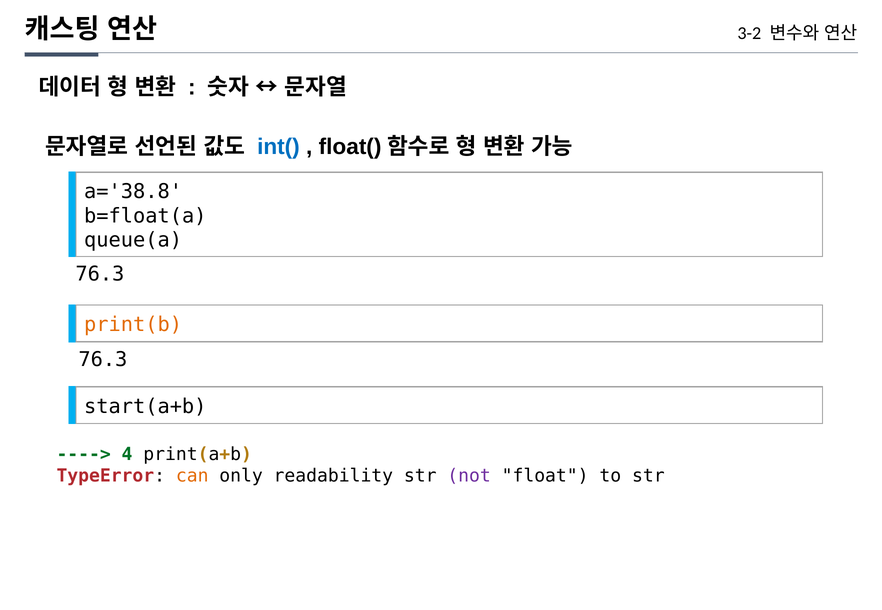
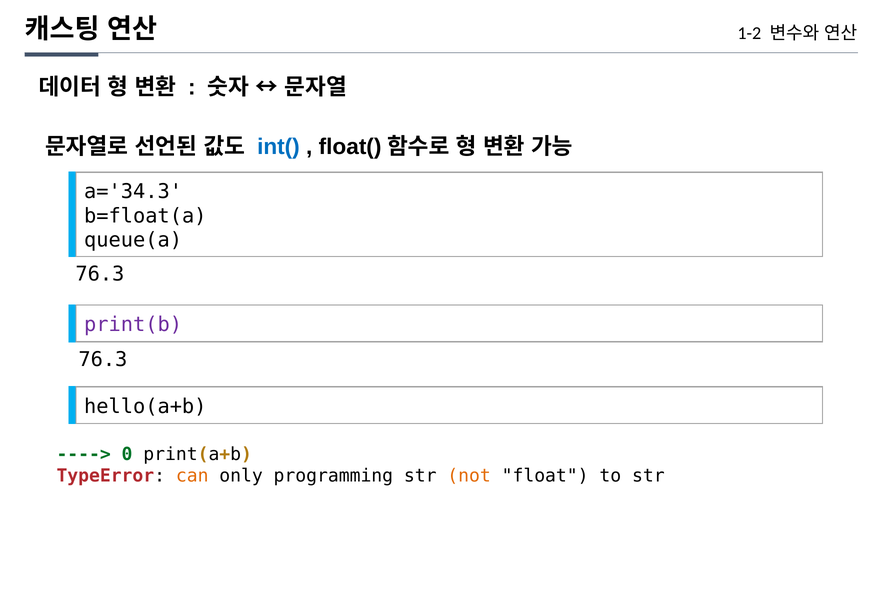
3-2: 3-2 -> 1-2
a='38.8: a='38.8 -> a='34.3
print(b colour: orange -> purple
start(a+b: start(a+b -> hello(a+b
4: 4 -> 0
readability: readability -> programming
not colour: purple -> orange
